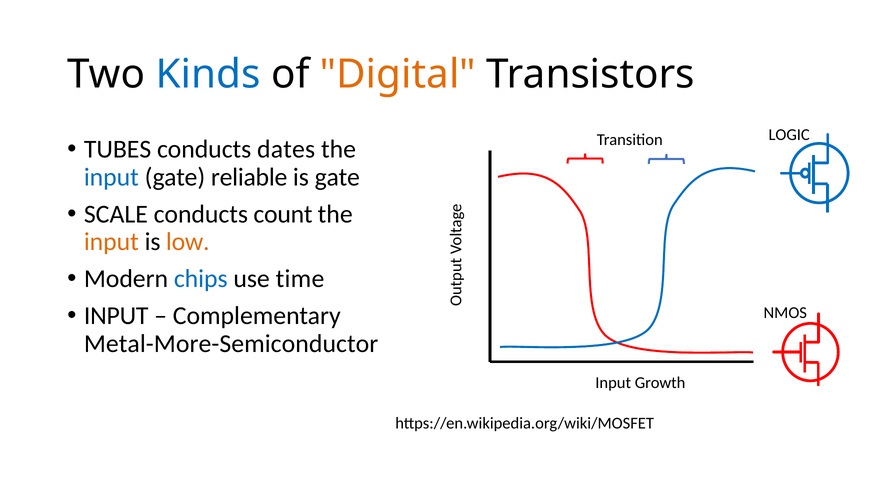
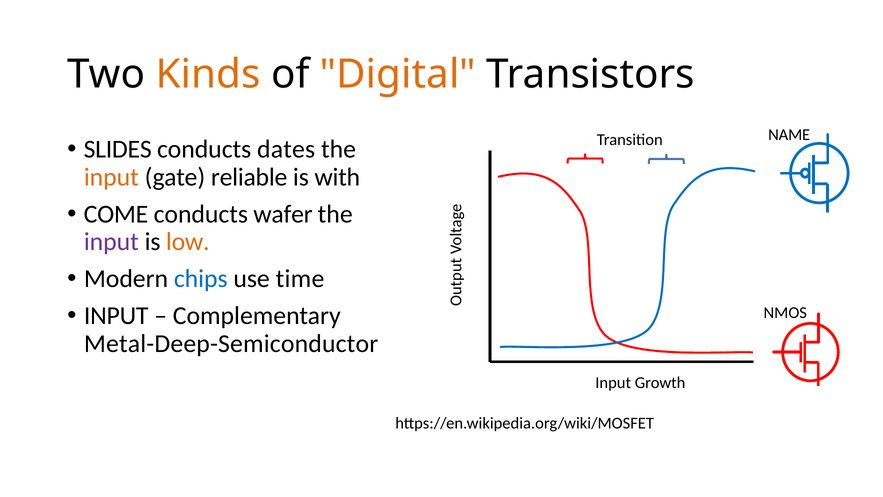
Kinds colour: blue -> orange
LOGIC: LOGIC -> NAME
TUBES: TUBES -> SLIDES
input at (111, 177) colour: blue -> orange
is gate: gate -> with
SCALE: SCALE -> COME
count: count -> wafer
input at (111, 242) colour: orange -> purple
Metal-More-Semiconductor: Metal-More-Semiconductor -> Metal-Deep-Semiconductor
